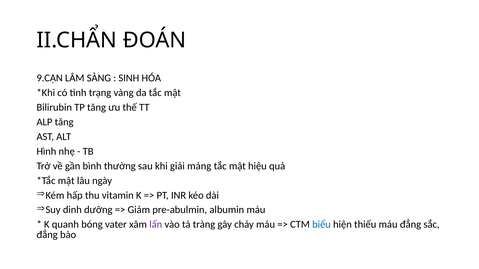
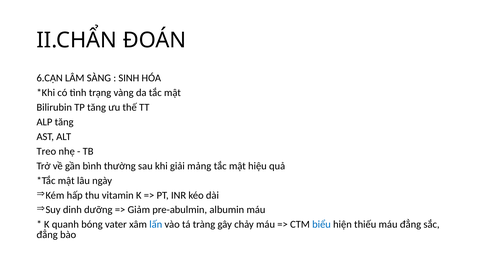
9.CẬN: 9.CẬN -> 6.CẬN
Hình: Hình -> Treo
lấn colour: purple -> blue
